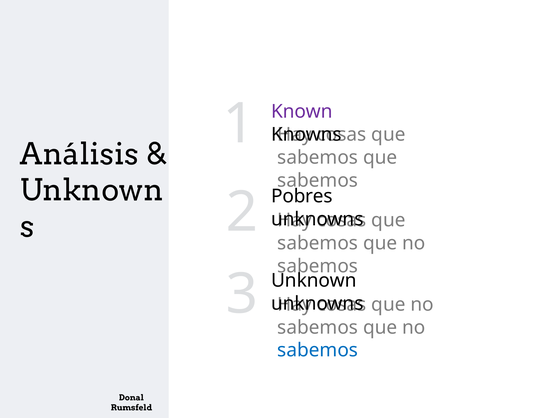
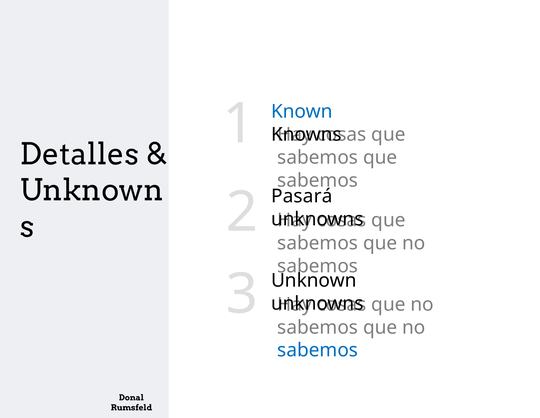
Known colour: purple -> blue
Análisis: Análisis -> Detalles
Pobres: Pobres -> Pasará
